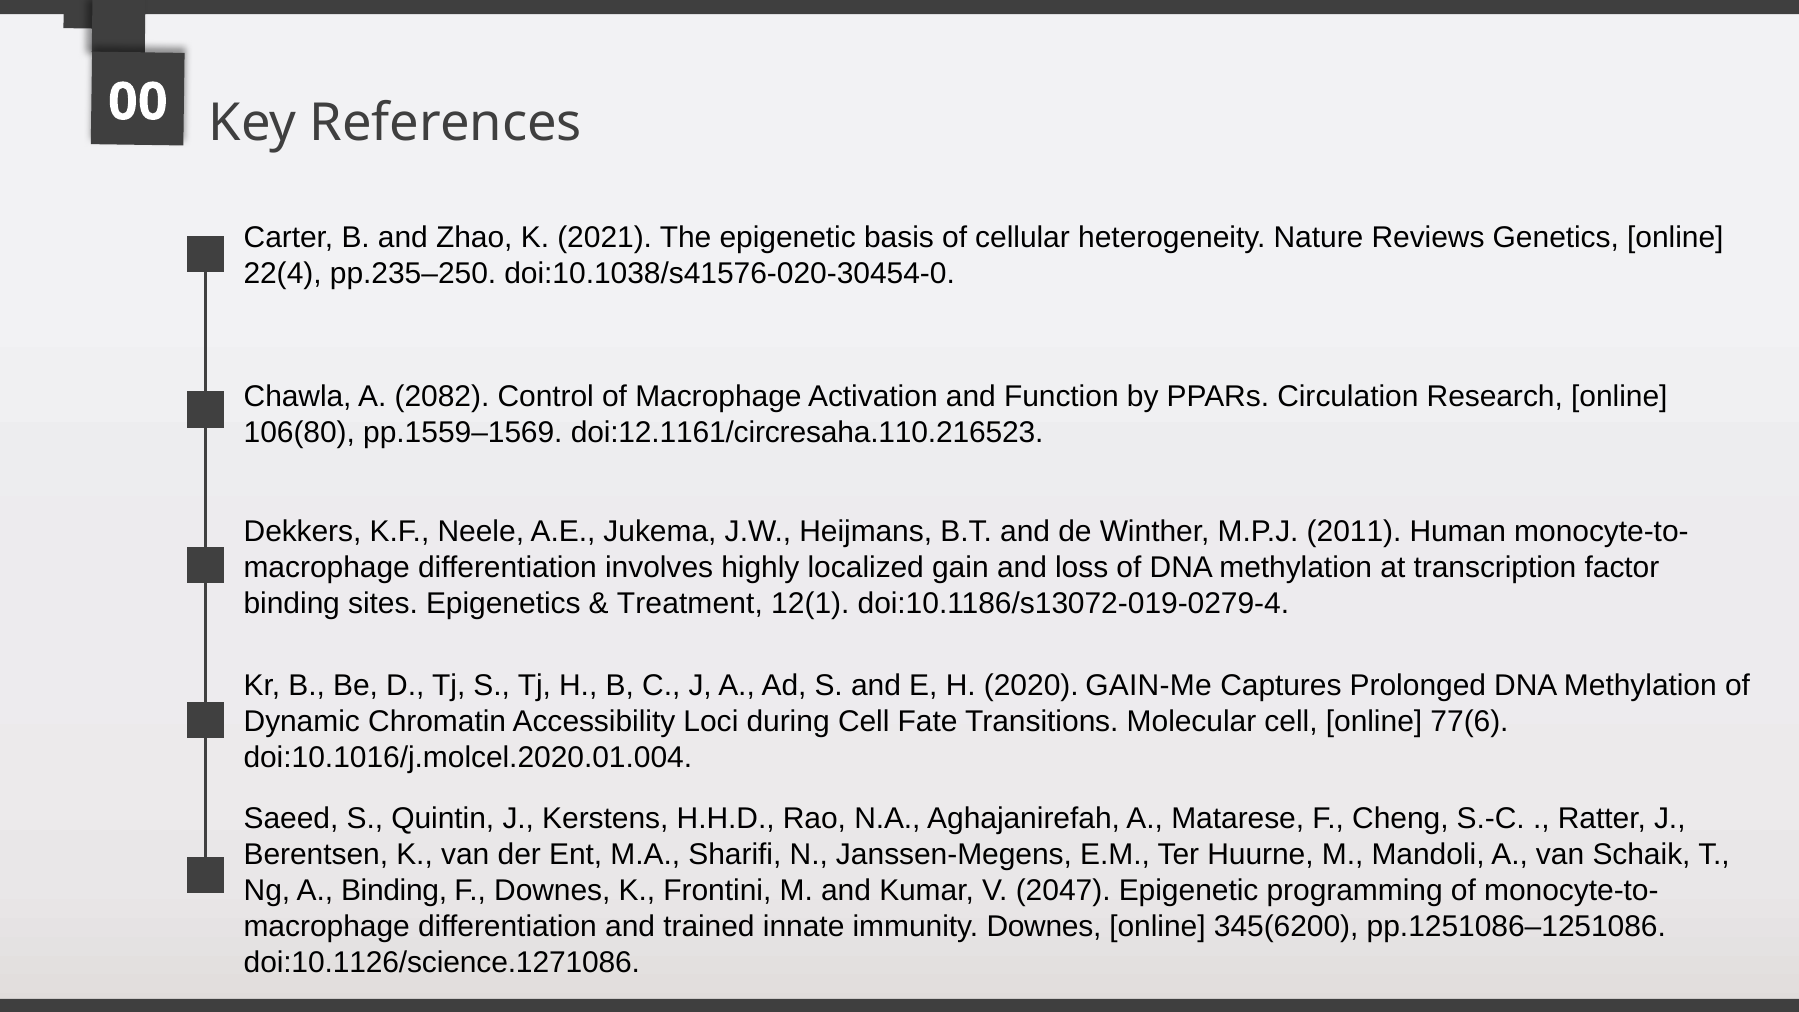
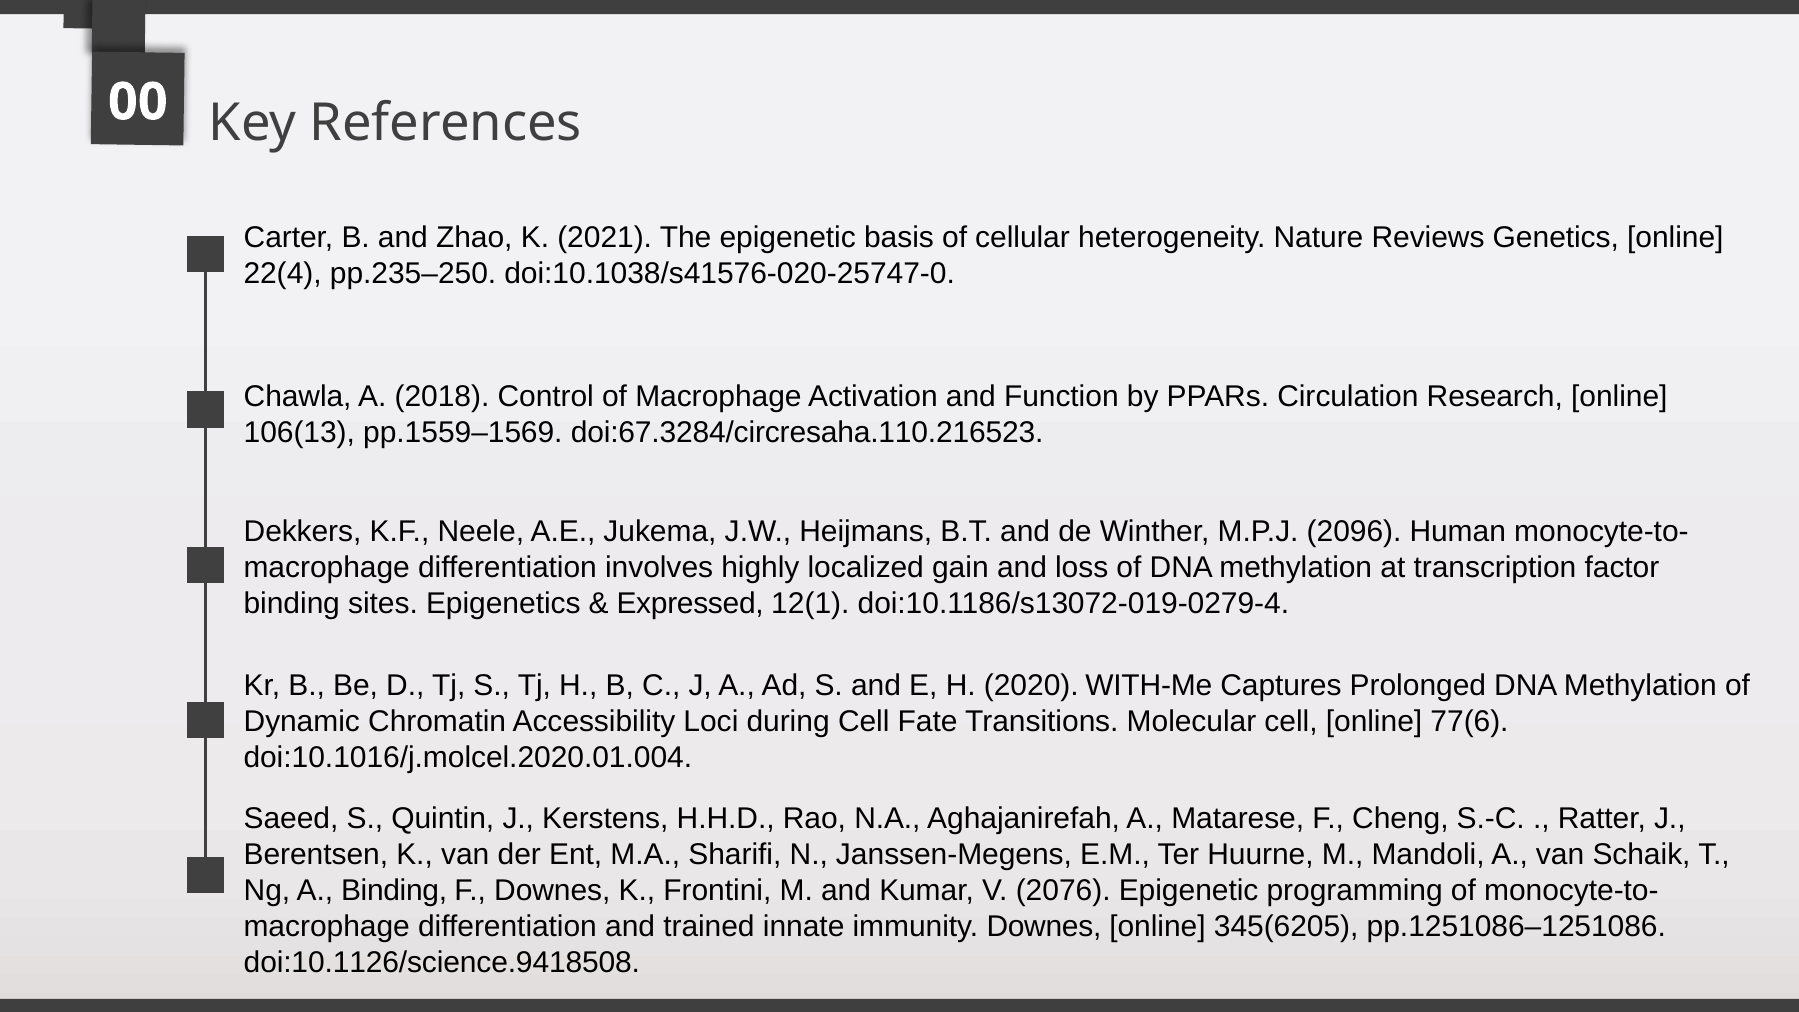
doi:10.1038/s41576-020-30454-0: doi:10.1038/s41576-020-30454-0 -> doi:10.1038/s41576-020-25747-0
2082: 2082 -> 2018
106(80: 106(80 -> 106(13
doi:12.1161/circresaha.110.216523: doi:12.1161/circresaha.110.216523 -> doi:67.3284/circresaha.110.216523
2011: 2011 -> 2096
Treatment: Treatment -> Expressed
GAIN-Me: GAIN-Me -> WITH-Me
2047: 2047 -> 2076
345(6200: 345(6200 -> 345(6205
doi:10.1126/science.1271086: doi:10.1126/science.1271086 -> doi:10.1126/science.9418508
